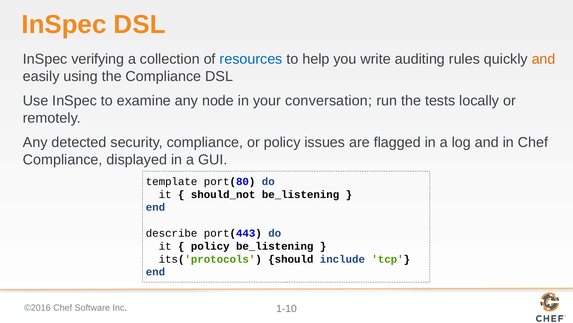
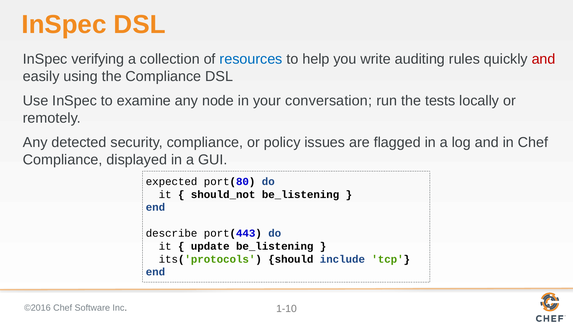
and at (544, 59) colour: orange -> red
template: template -> expected
policy at (210, 246): policy -> update
